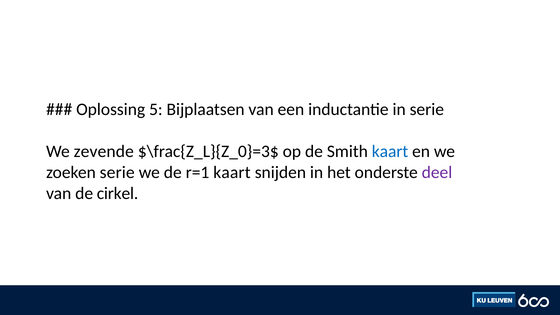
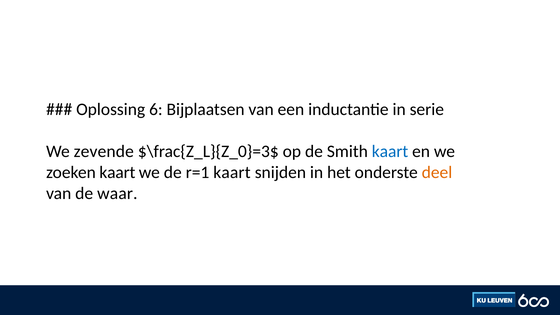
5: 5 -> 6
zoeken serie: serie -> kaart
deel colour: purple -> orange
cirkel: cirkel -> waar
